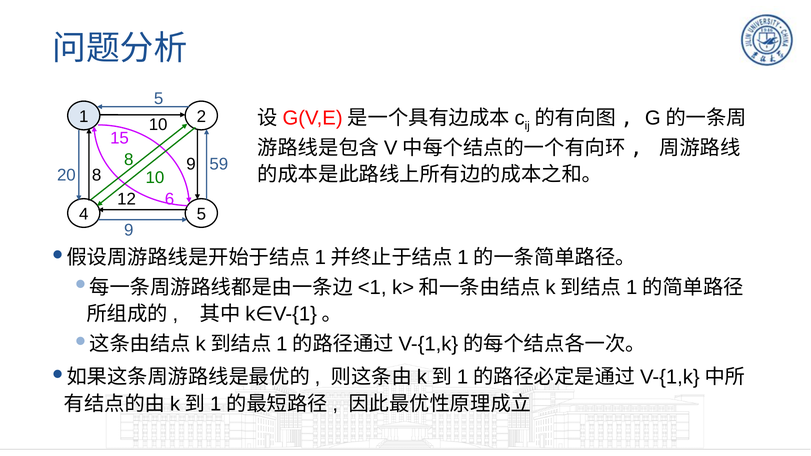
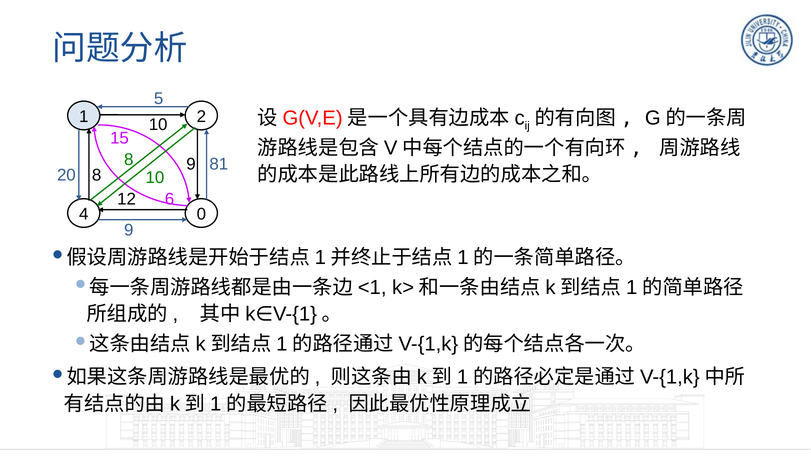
59: 59 -> 81
4 5: 5 -> 0
